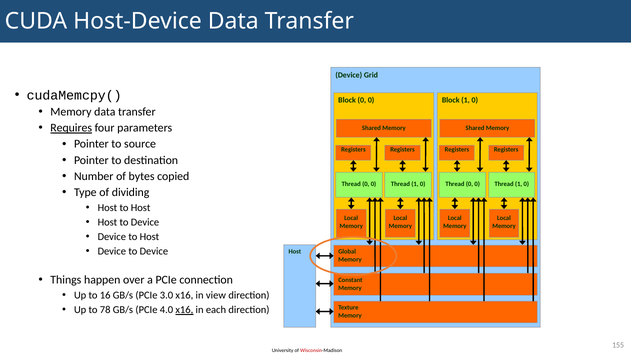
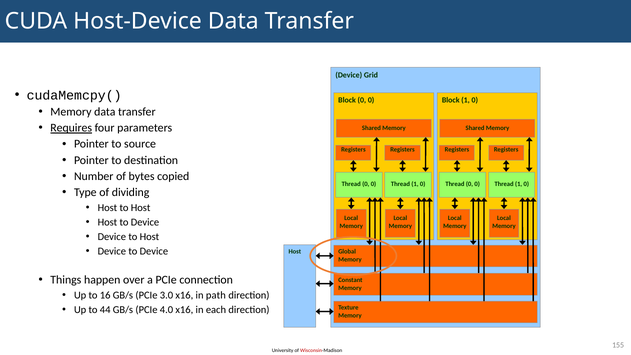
view: view -> path
78: 78 -> 44
x16 at (184, 310) underline: present -> none
